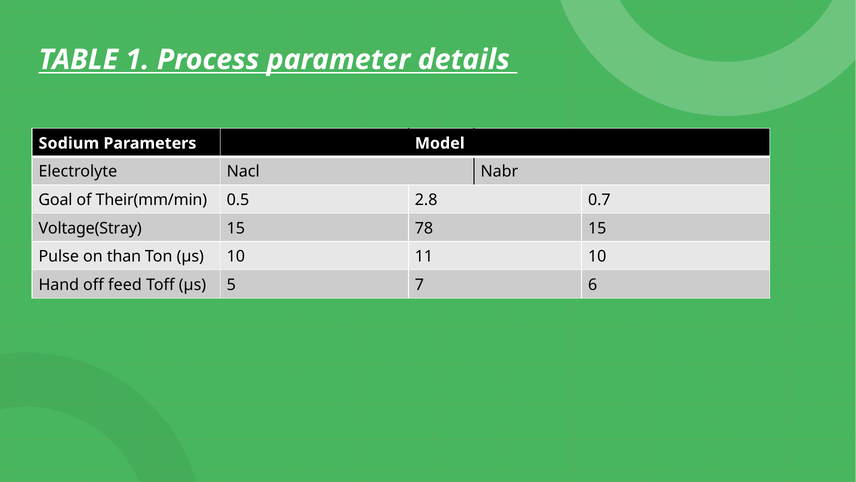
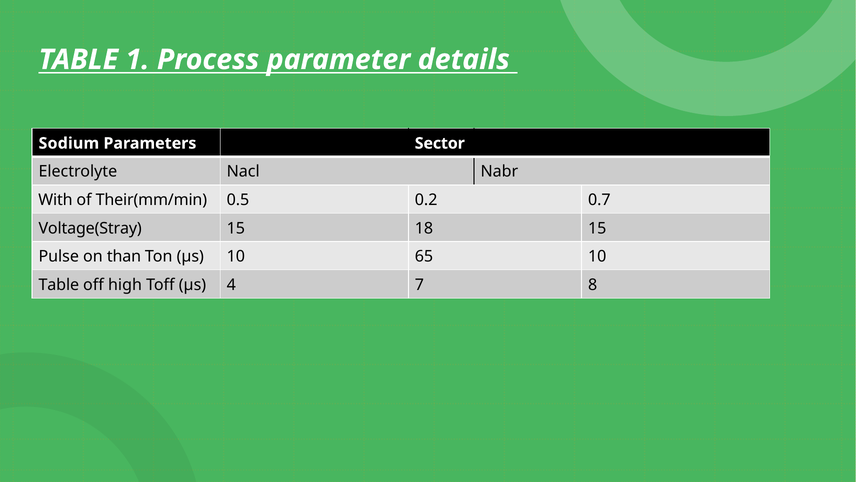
Model: Model -> Sector
Goal: Goal -> With
2.8: 2.8 -> 0.2
78: 78 -> 18
11: 11 -> 65
Hand at (59, 285): Hand -> Table
feed: feed -> high
5: 5 -> 4
6: 6 -> 8
